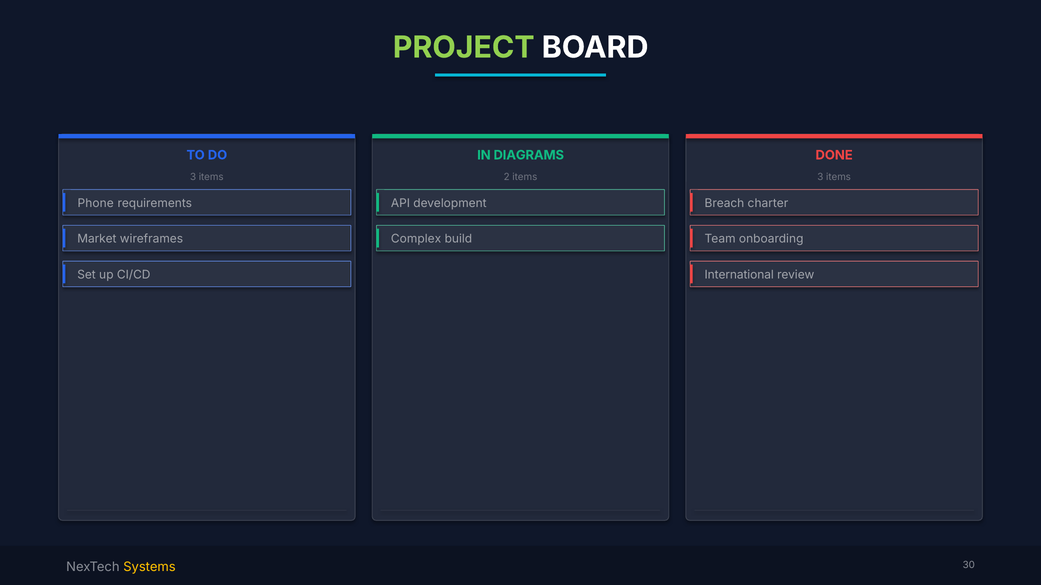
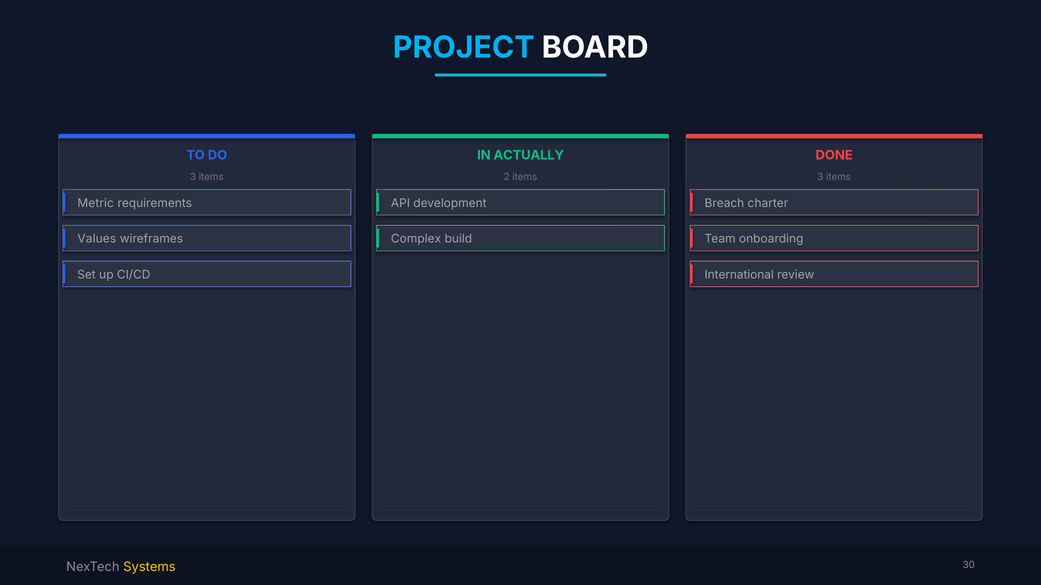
PROJECT colour: light green -> light blue
DIAGRAMS: DIAGRAMS -> ACTUALLY
Phone: Phone -> Metric
Market: Market -> Values
